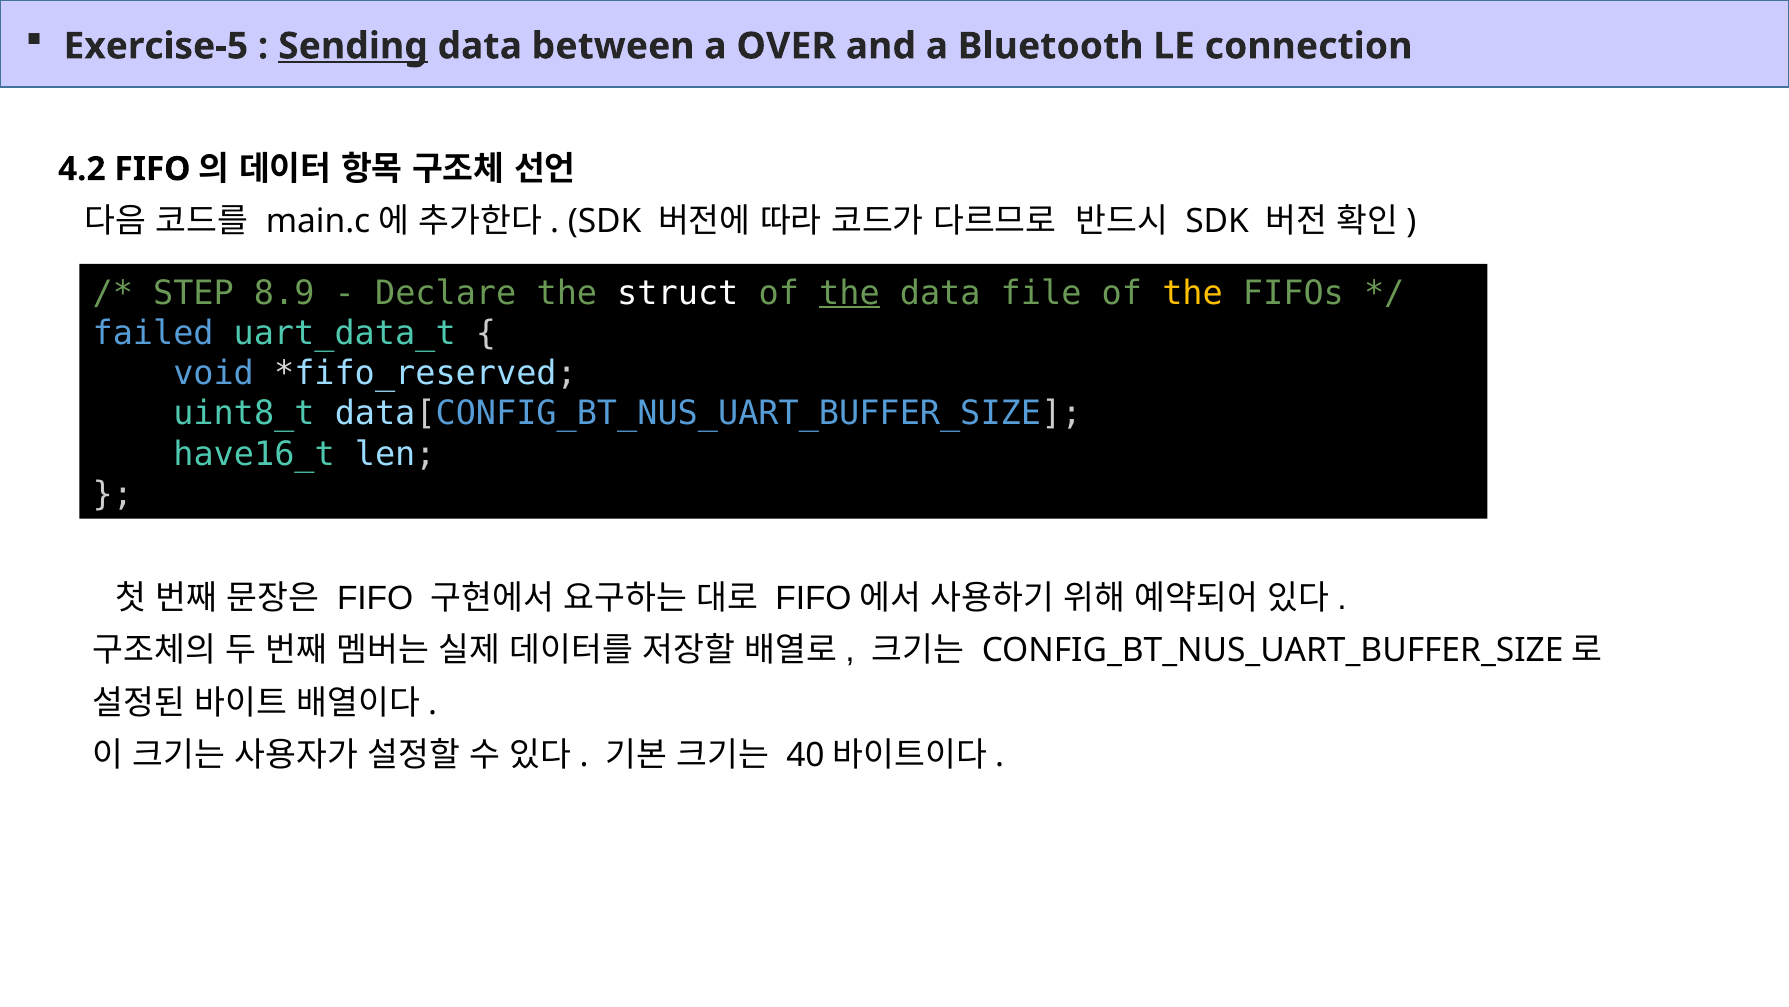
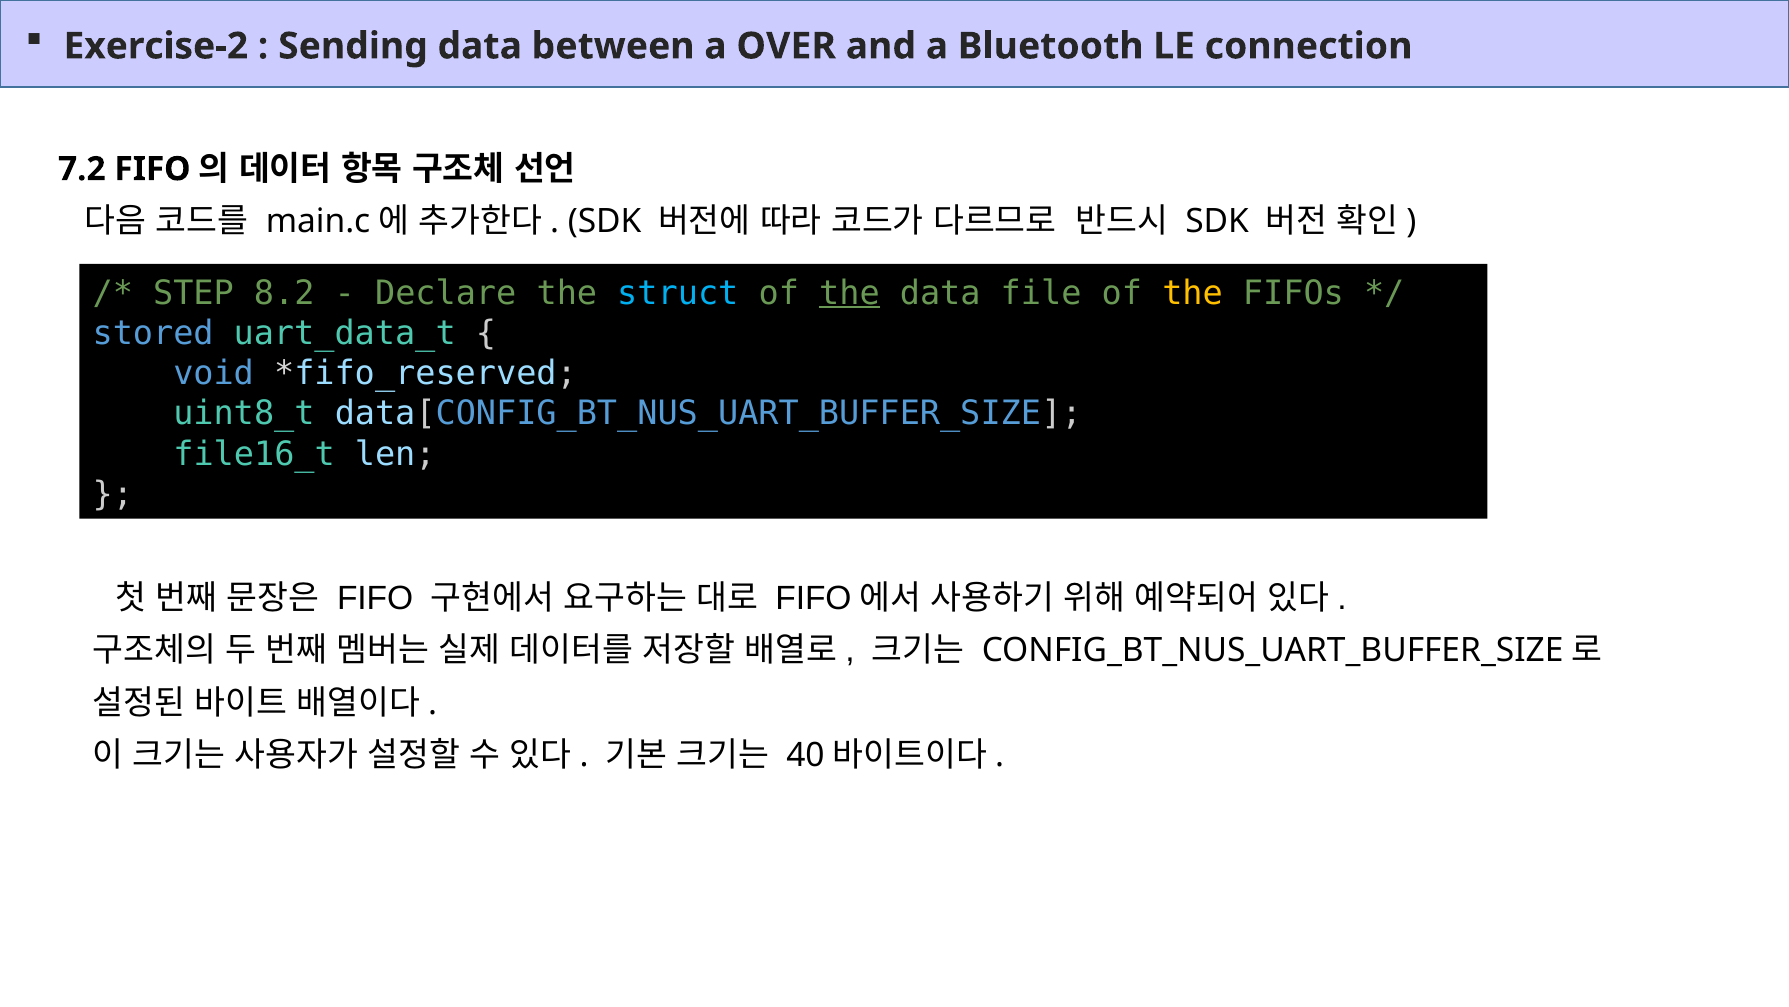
Exercise-5: Exercise-5 -> Exercise-2
Sending underline: present -> none
4.2: 4.2 -> 7.2
8.9: 8.9 -> 8.2
struct colour: white -> light blue
failed: failed -> stored
have16_t: have16_t -> file16_t
